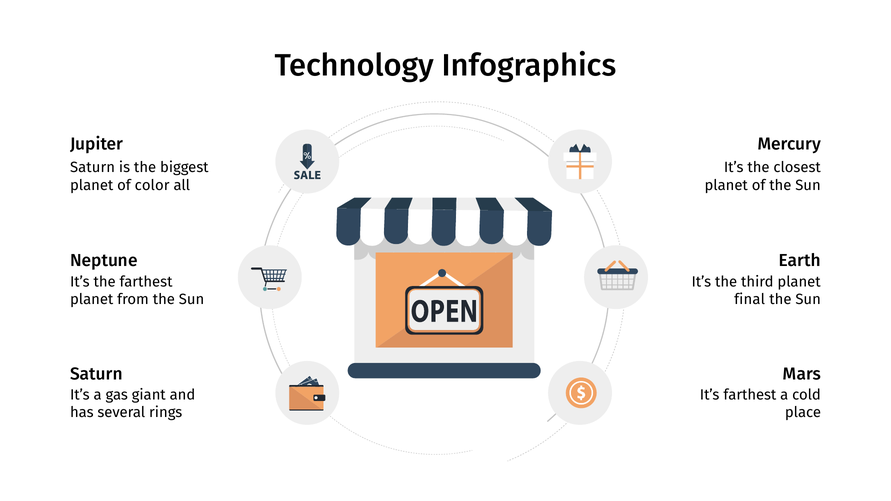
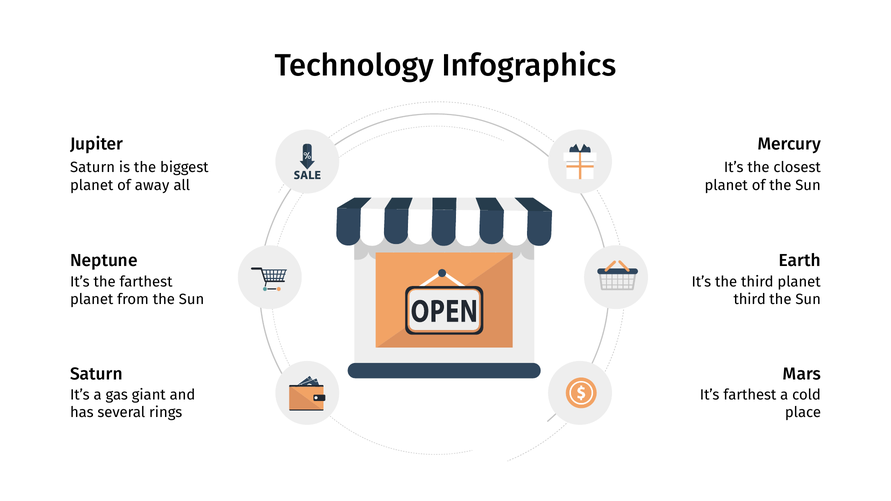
color: color -> away
final at (750, 300): final -> third
